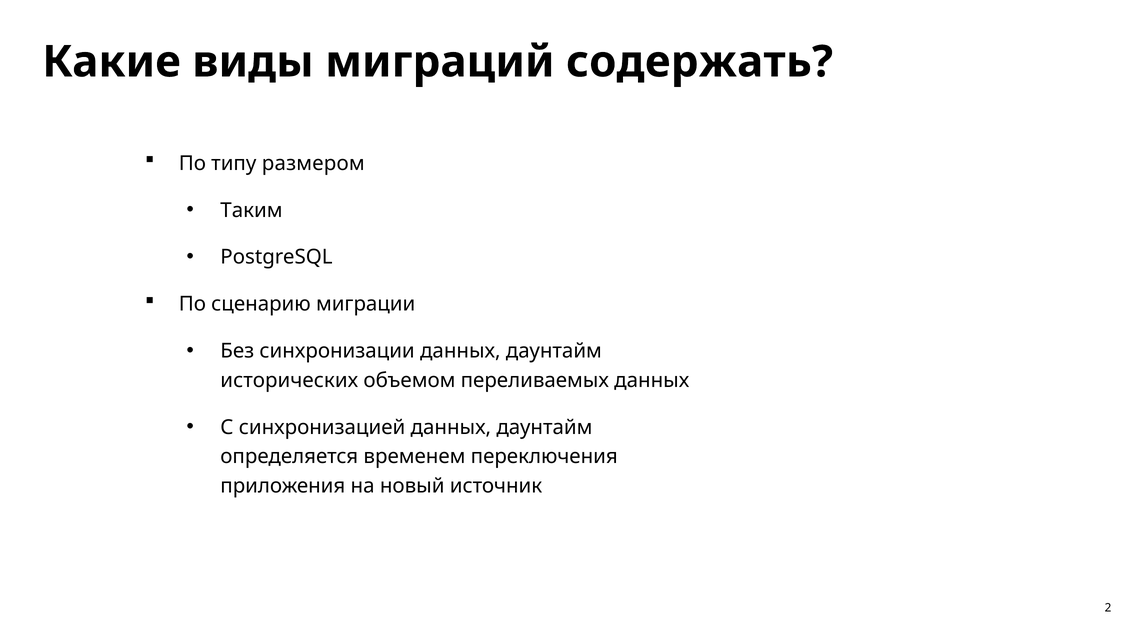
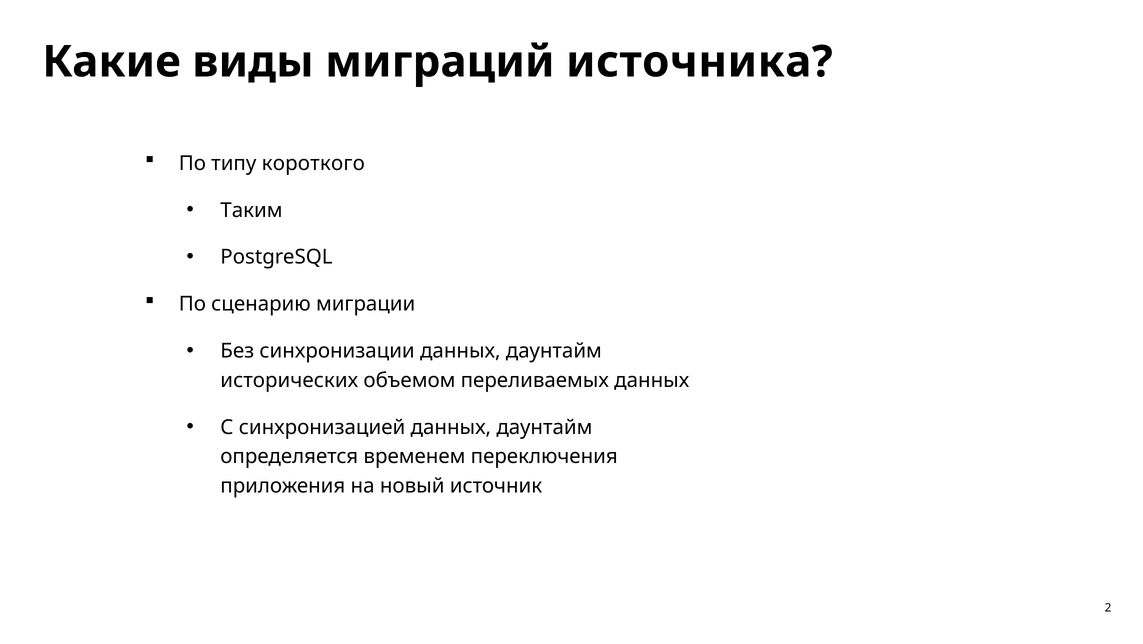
содержать: содержать -> источника
размером: размером -> короткого
